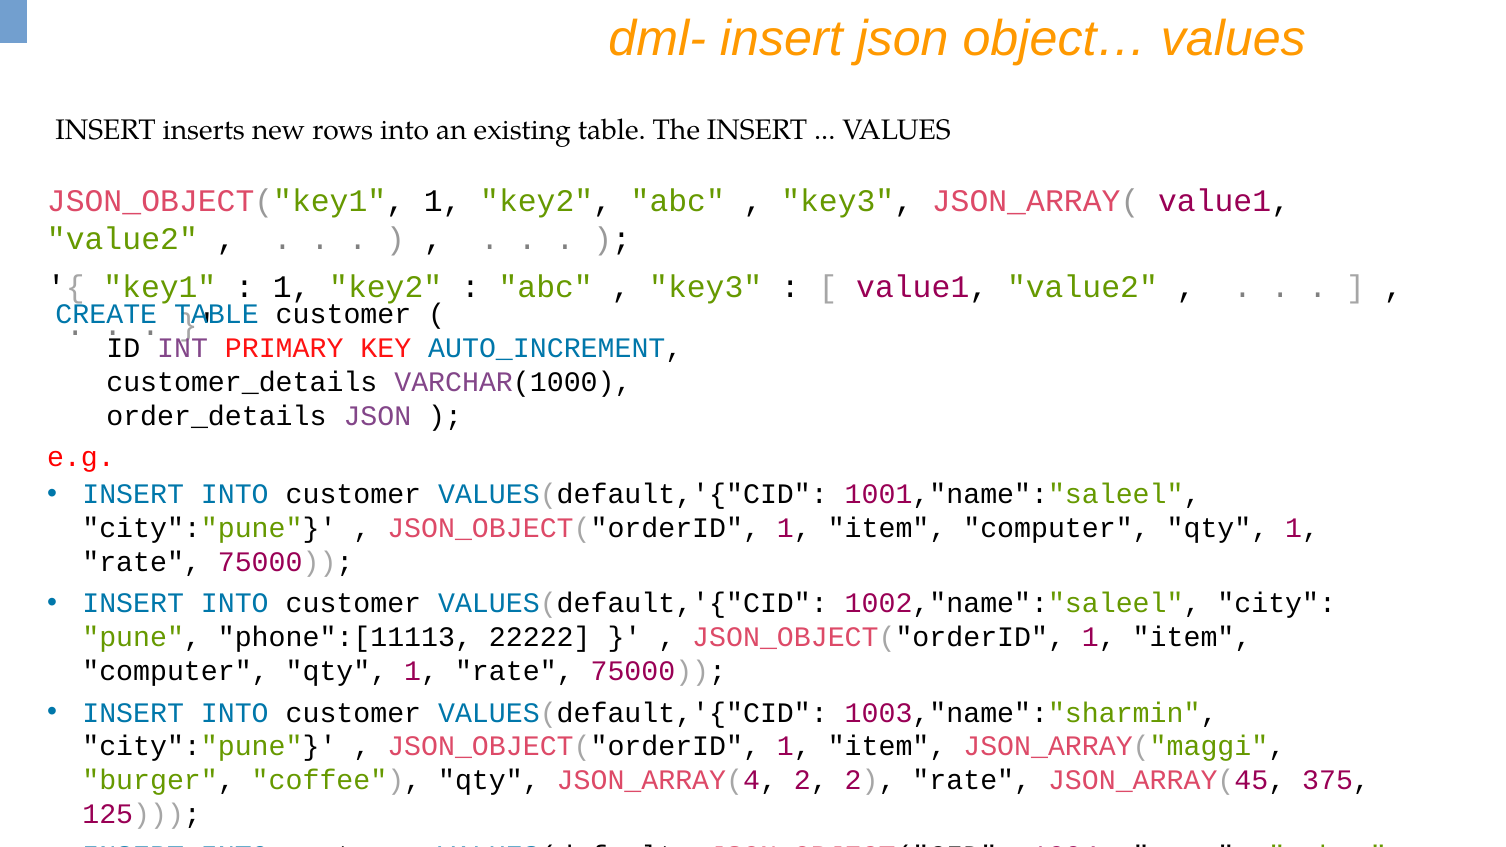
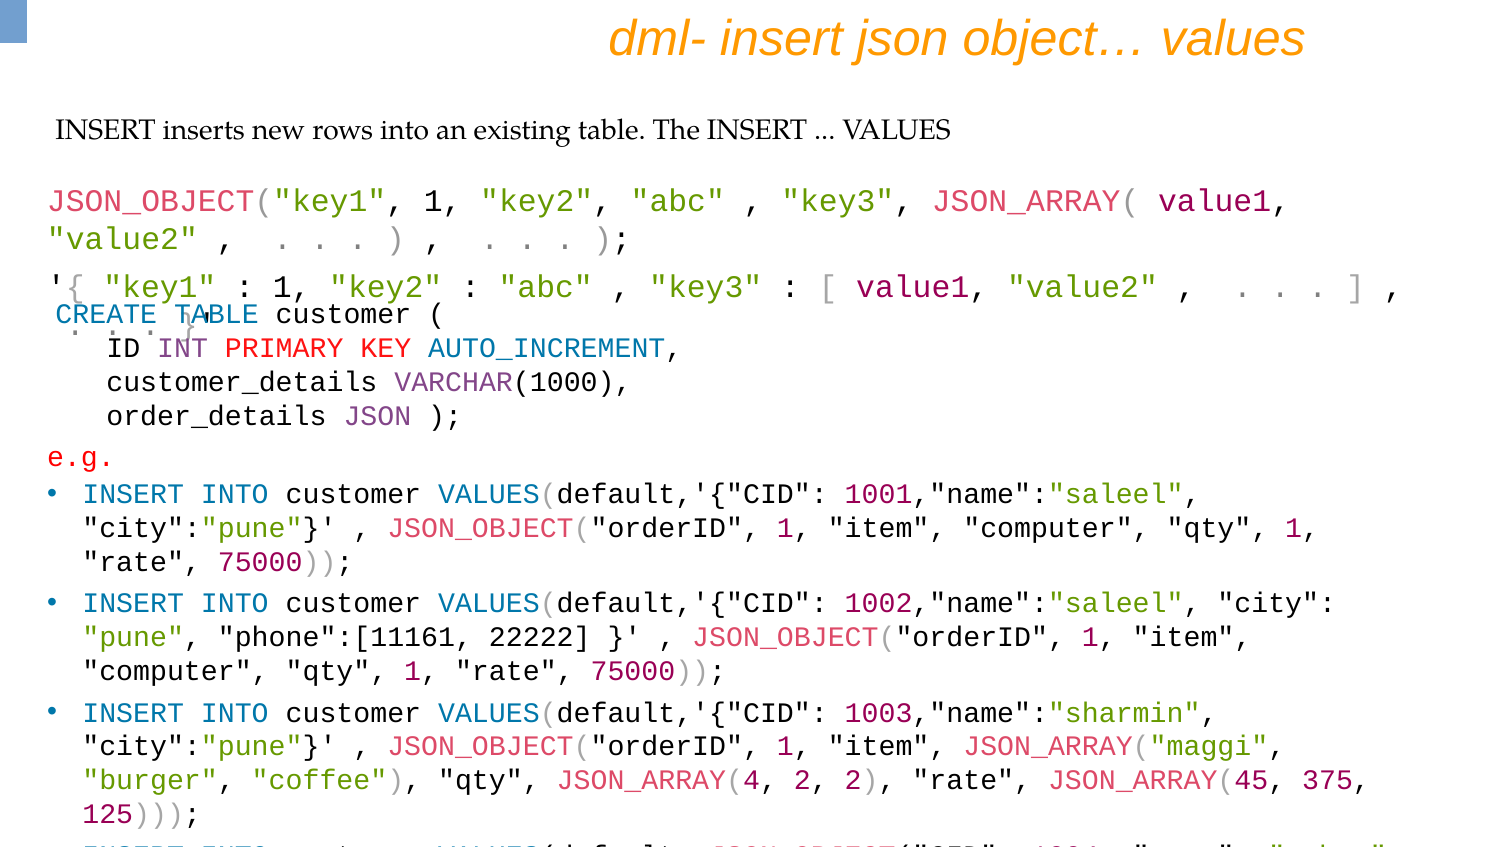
phone":[11113: phone":[11113 -> phone":[11161
